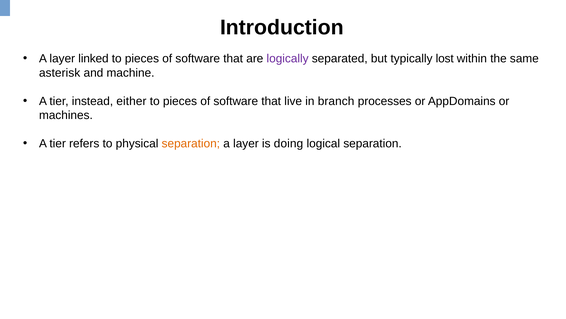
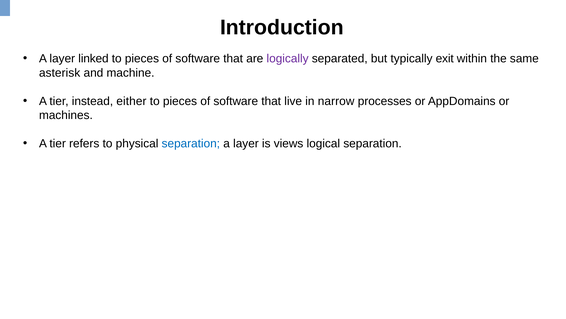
lost: lost -> exit
branch: branch -> narrow
separation at (191, 143) colour: orange -> blue
doing: doing -> views
